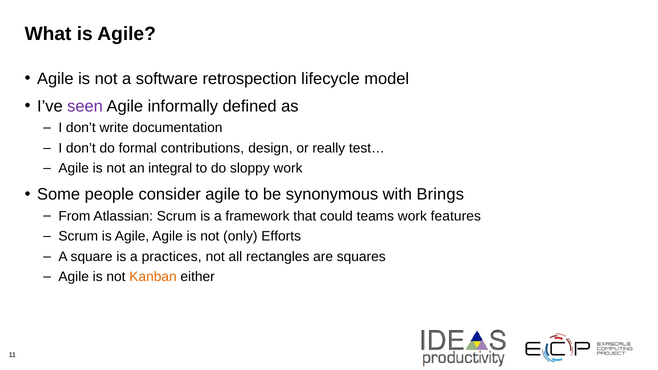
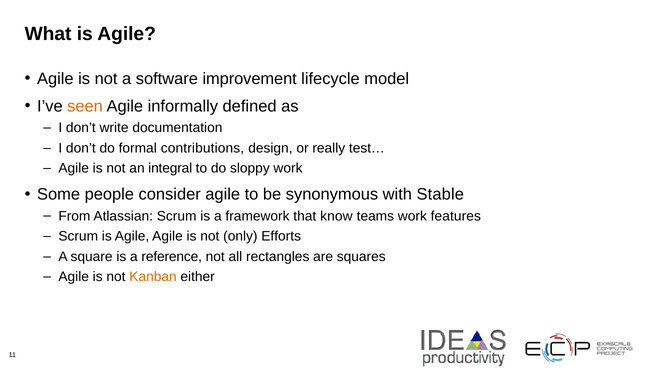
retrospection: retrospection -> improvement
seen colour: purple -> orange
Brings: Brings -> Stable
could: could -> know
practices: practices -> reference
